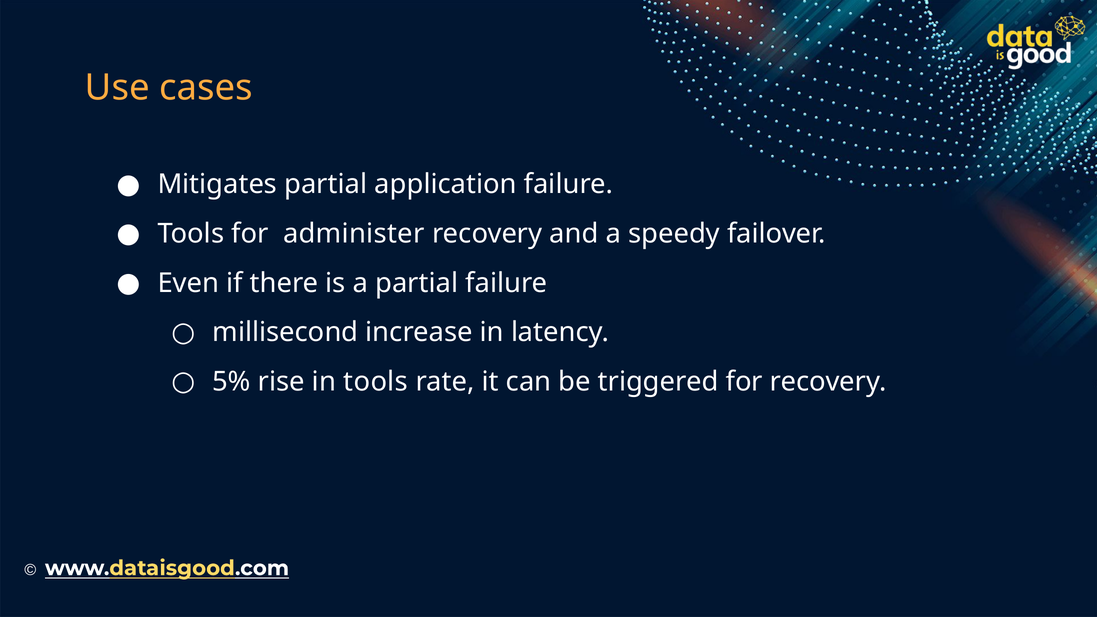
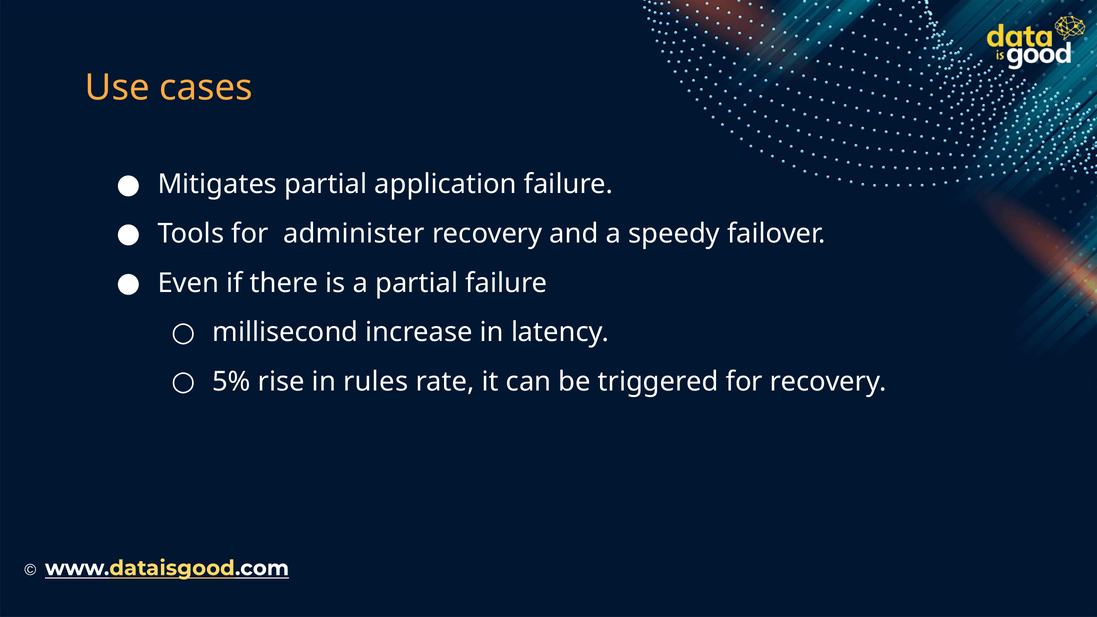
in tools: tools -> rules
